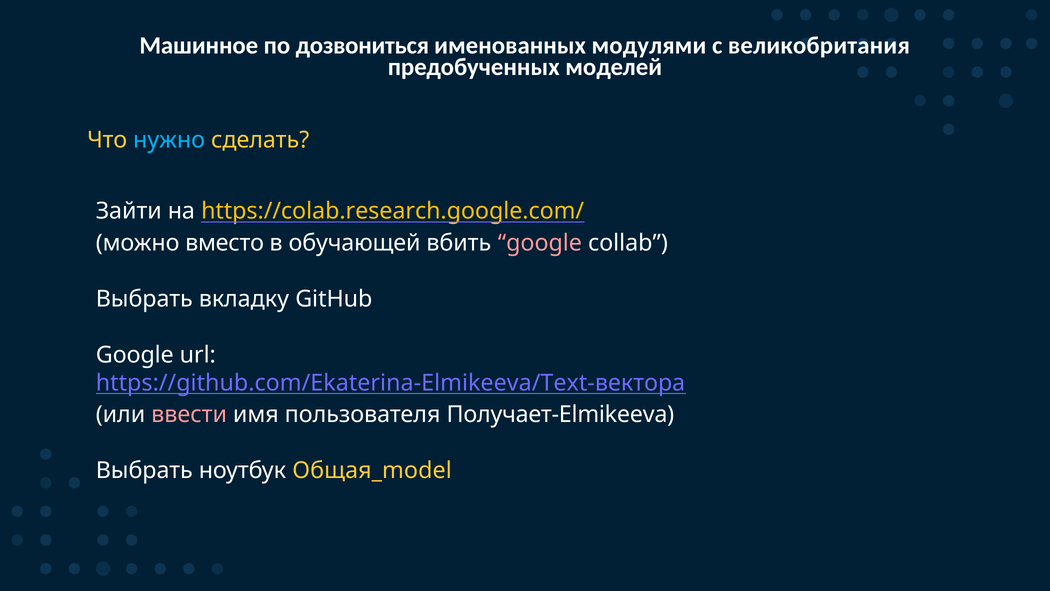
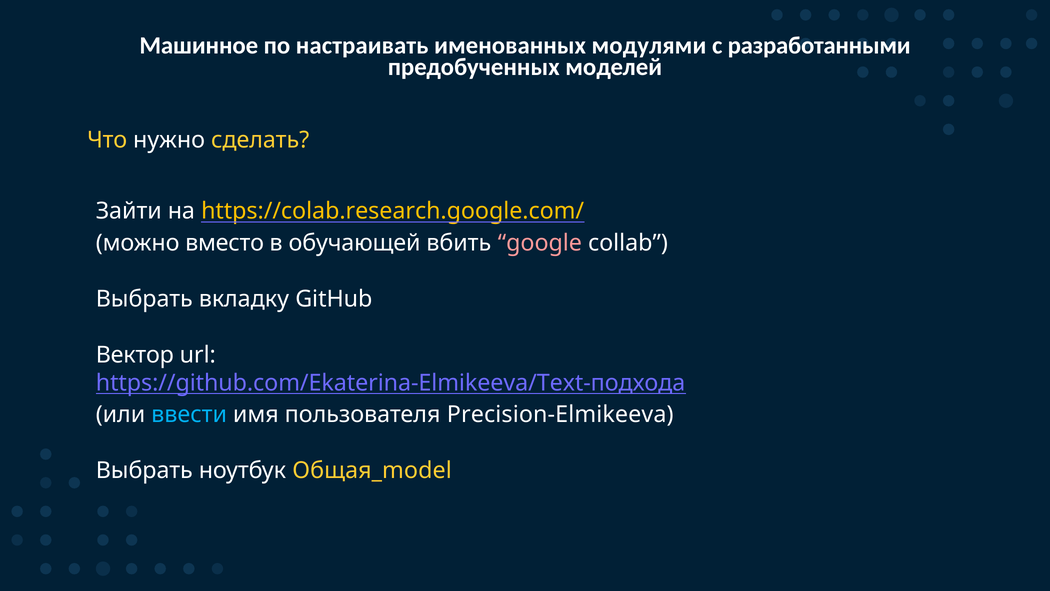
дозвониться: дозвониться -> настраивать
великобритания: великобритания -> разработанными
нужно colour: light blue -> white
Google at (135, 355): Google -> Вектор
https://github.com/Ekaterina-Elmikeeva/Text-вектора: https://github.com/Ekaterina-Elmikeeva/Text-вектора -> https://github.com/Ekaterina-Elmikeeva/Text-подхода
ввести colour: pink -> light blue
Получает-Elmikeeva: Получает-Elmikeeva -> Precision-Elmikeeva
